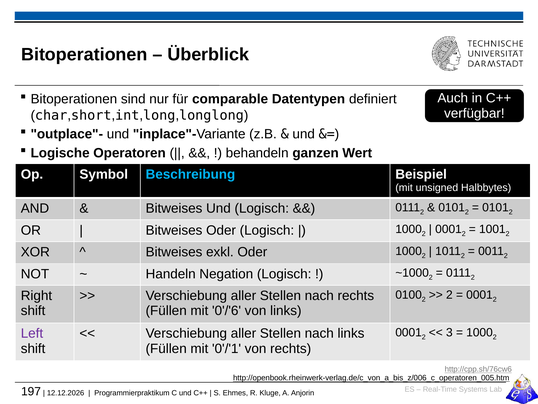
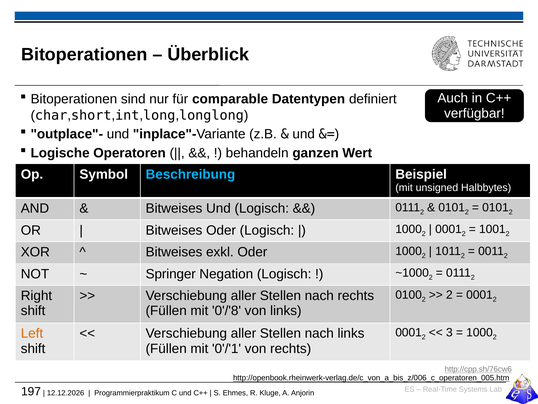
Handeln: Handeln -> Springer
0'/'6: 0'/'6 -> 0'/'8
Left colour: purple -> orange
